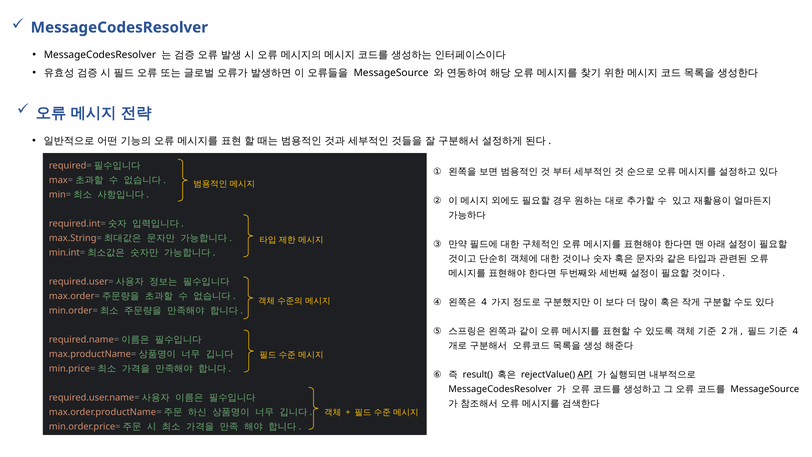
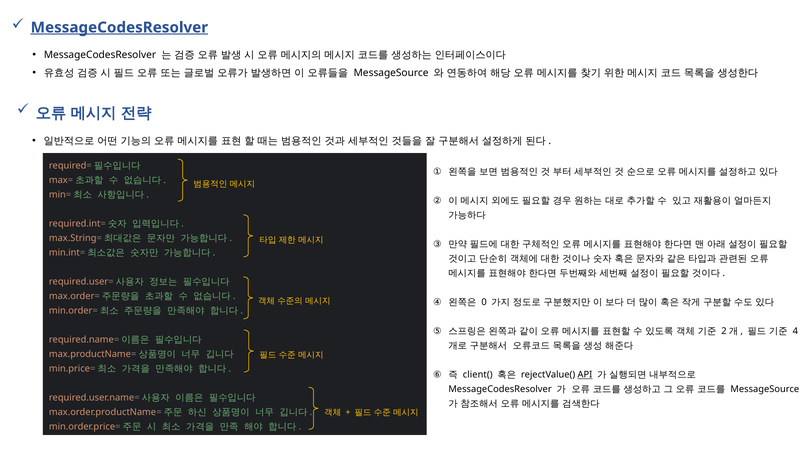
MessageCodesResolver at (119, 27) underline: none -> present
4 at (484, 302): 4 -> 0
result(: result( -> client(
